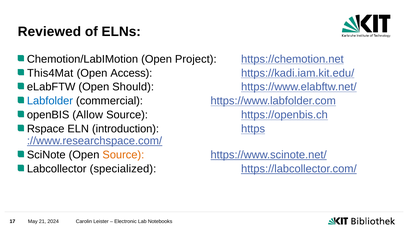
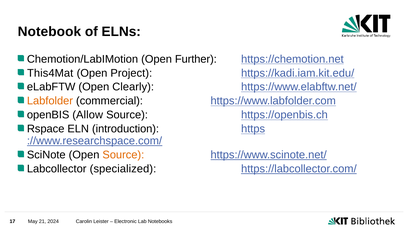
Reviewed: Reviewed -> Notebook
Project: Project -> Further
Access: Access -> Project
Should: Should -> Clearly
Labfolder colour: blue -> orange
